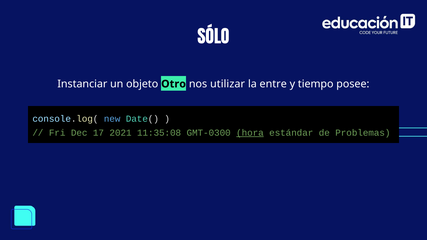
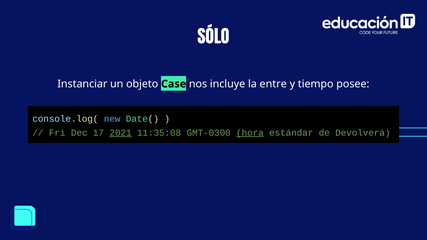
Otro: Otro -> Case
utilizar: utilizar -> incluye
2021 underline: none -> present
Problemas: Problemas -> Devolverá
